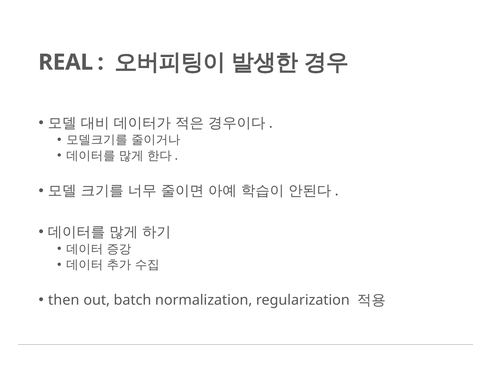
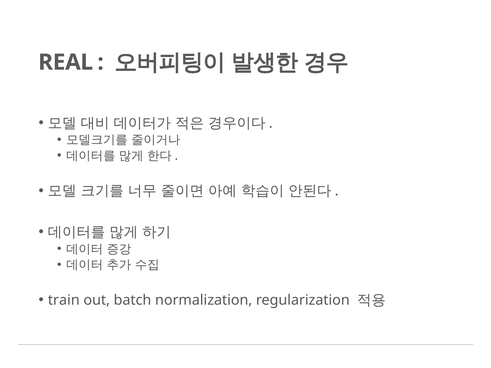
then: then -> train
